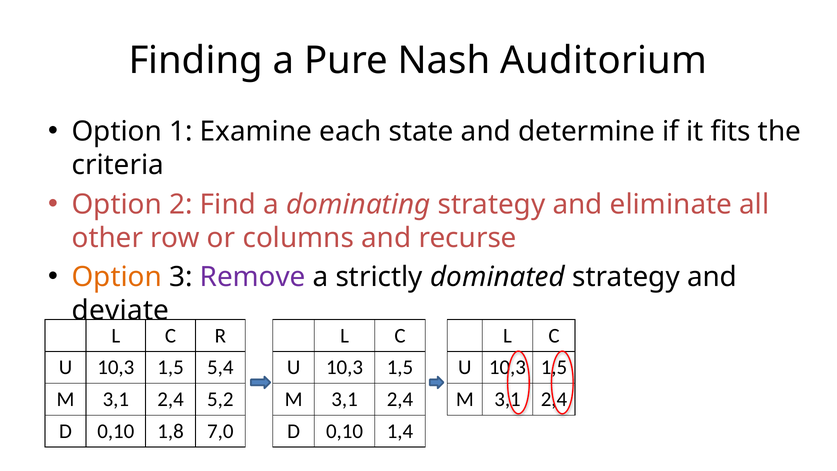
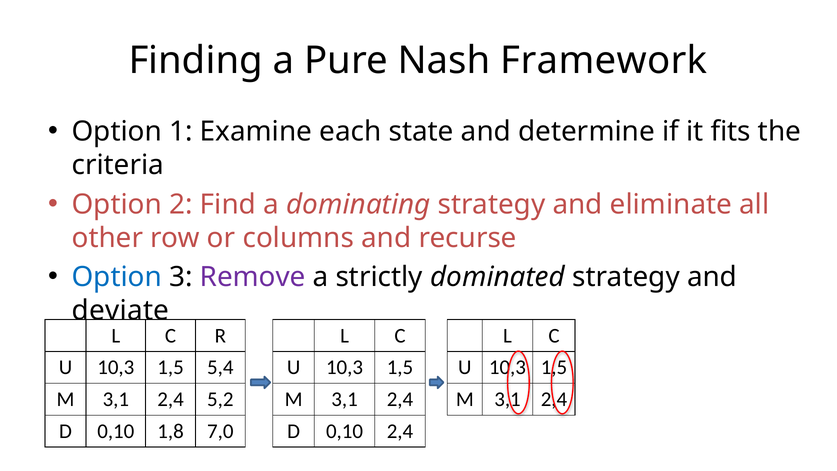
Auditorium: Auditorium -> Framework
Option at (117, 277) colour: orange -> blue
0,10 1,4: 1,4 -> 2,4
